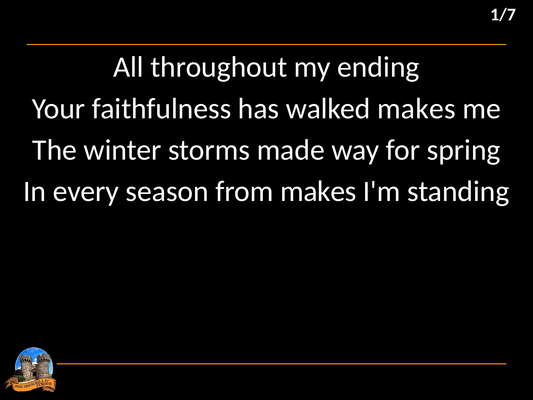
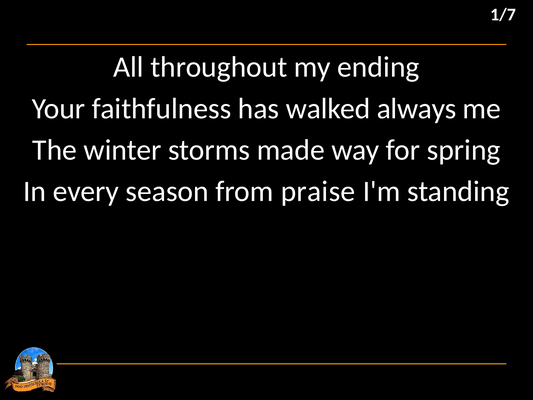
walked makes: makes -> always
from makes: makes -> praise
